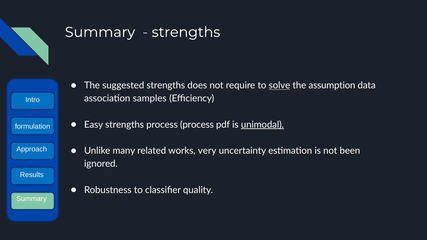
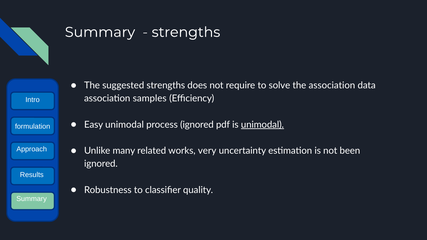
solve underline: present -> none
the assumption: assumption -> association
Easy strengths: strengths -> unimodal
process process: process -> ignored
